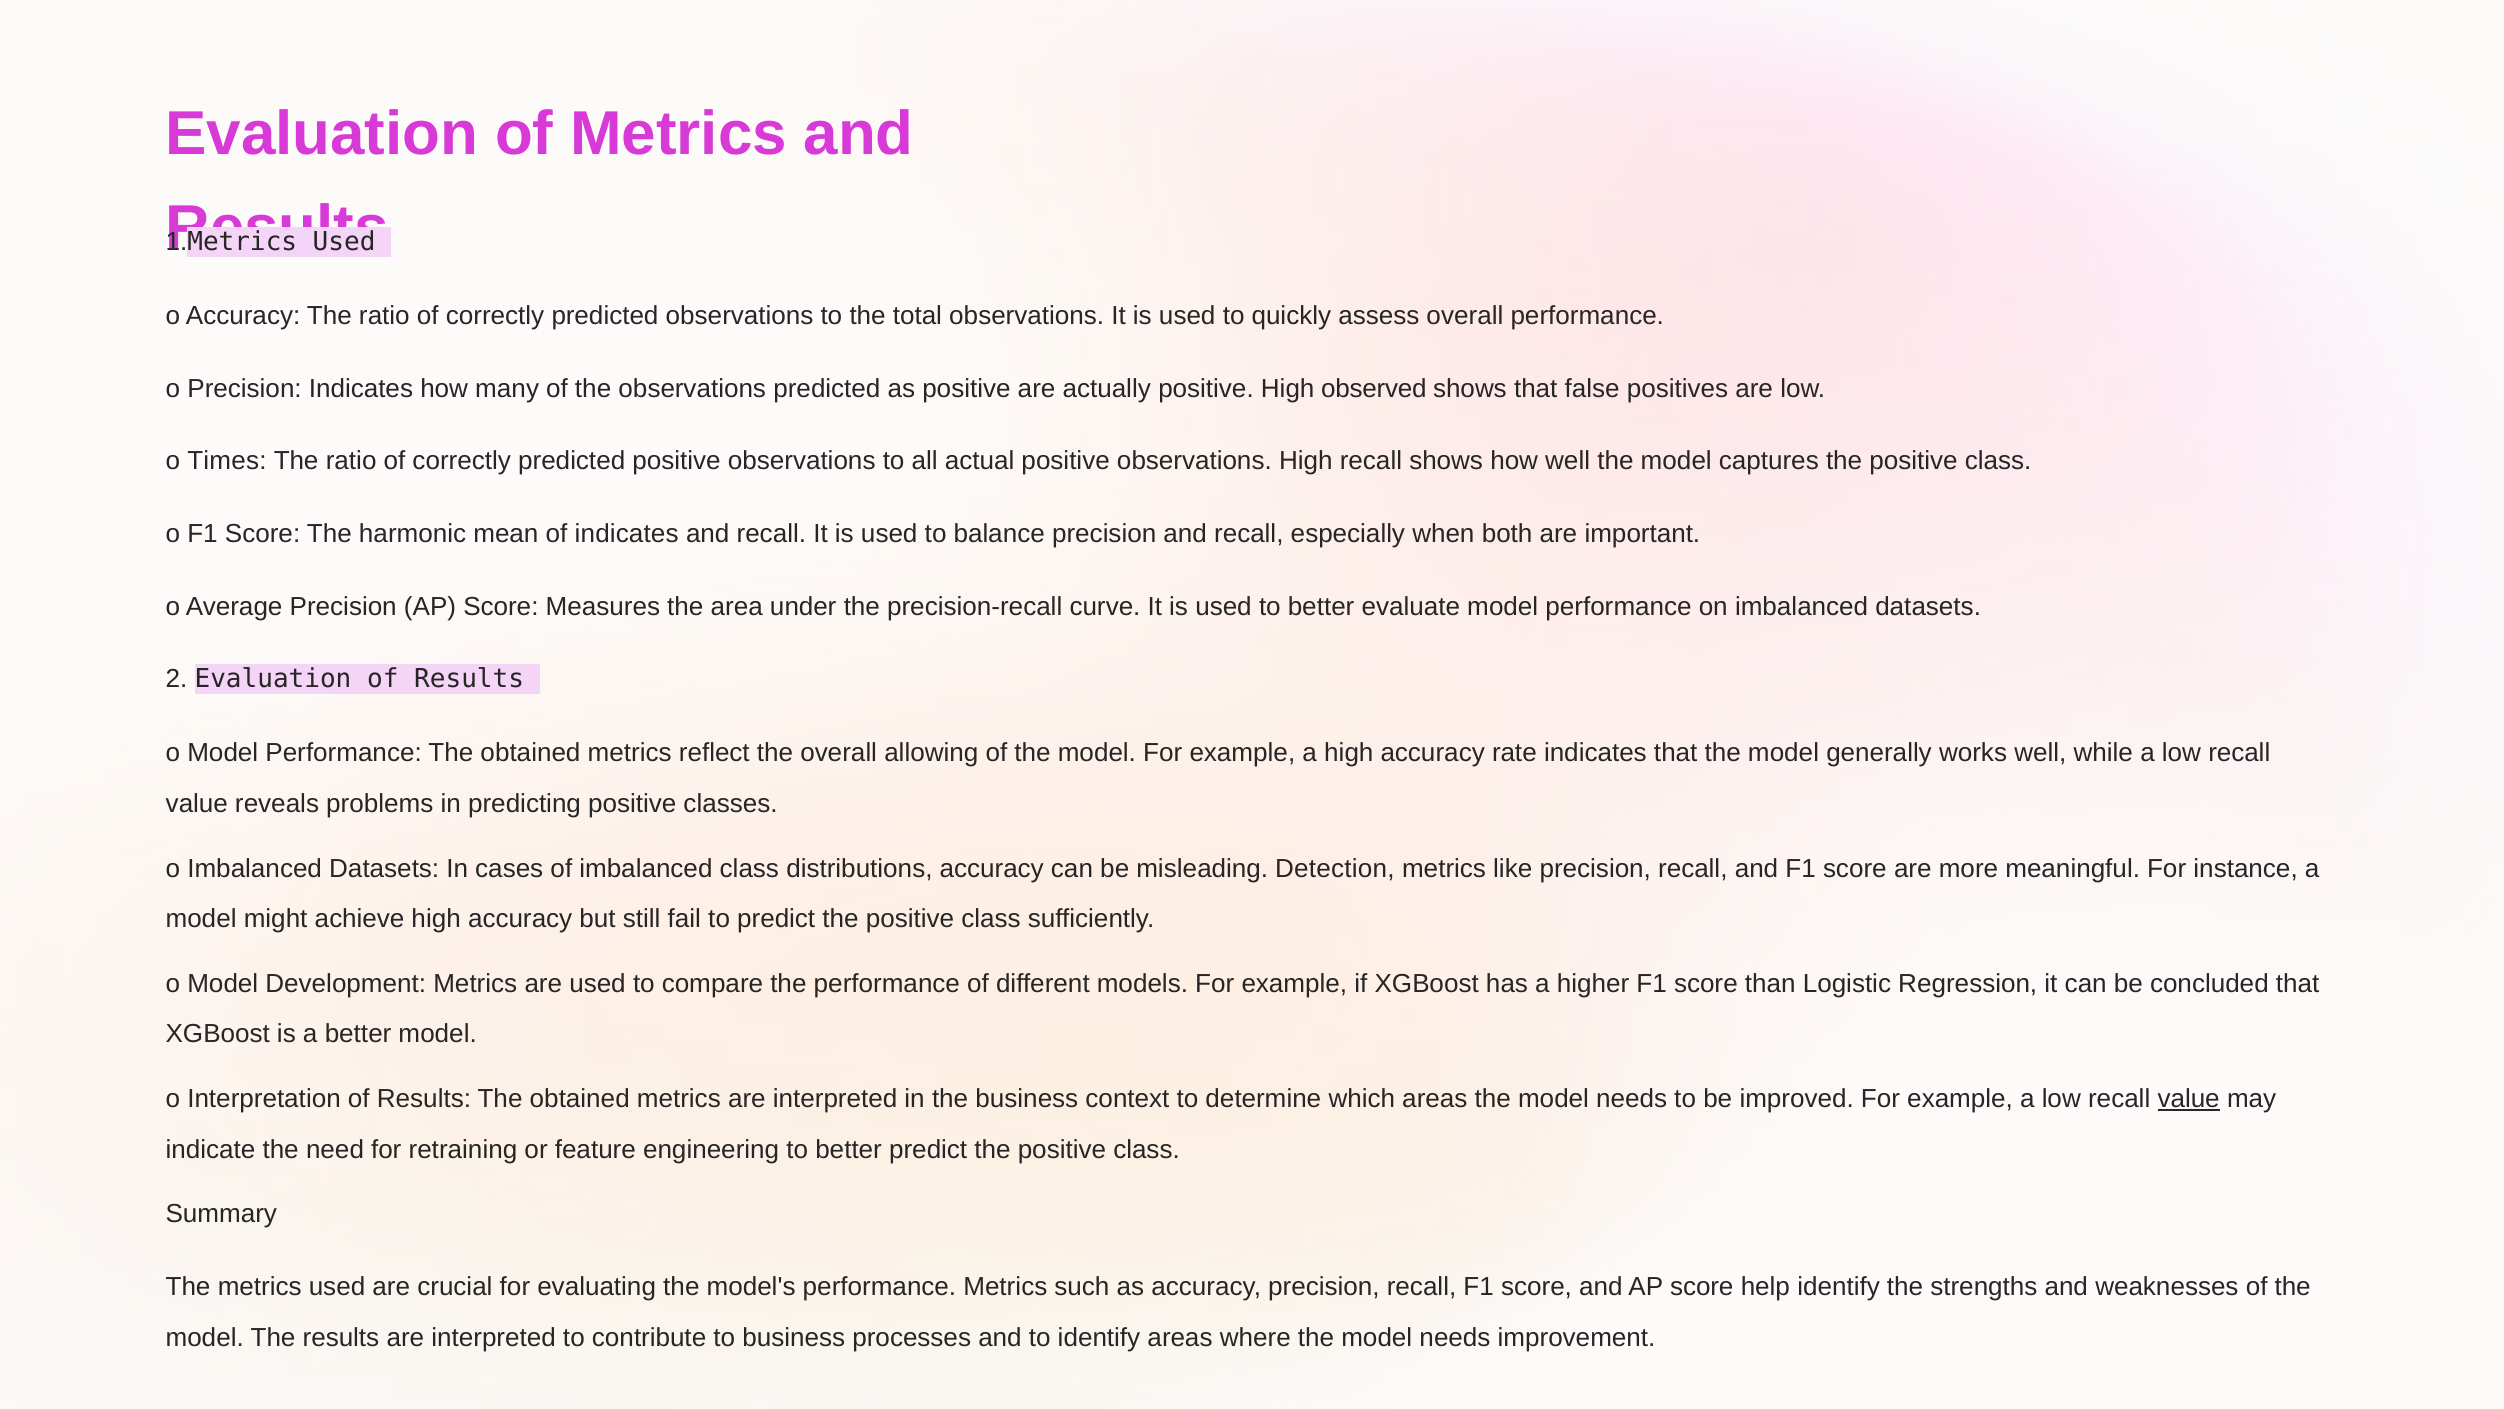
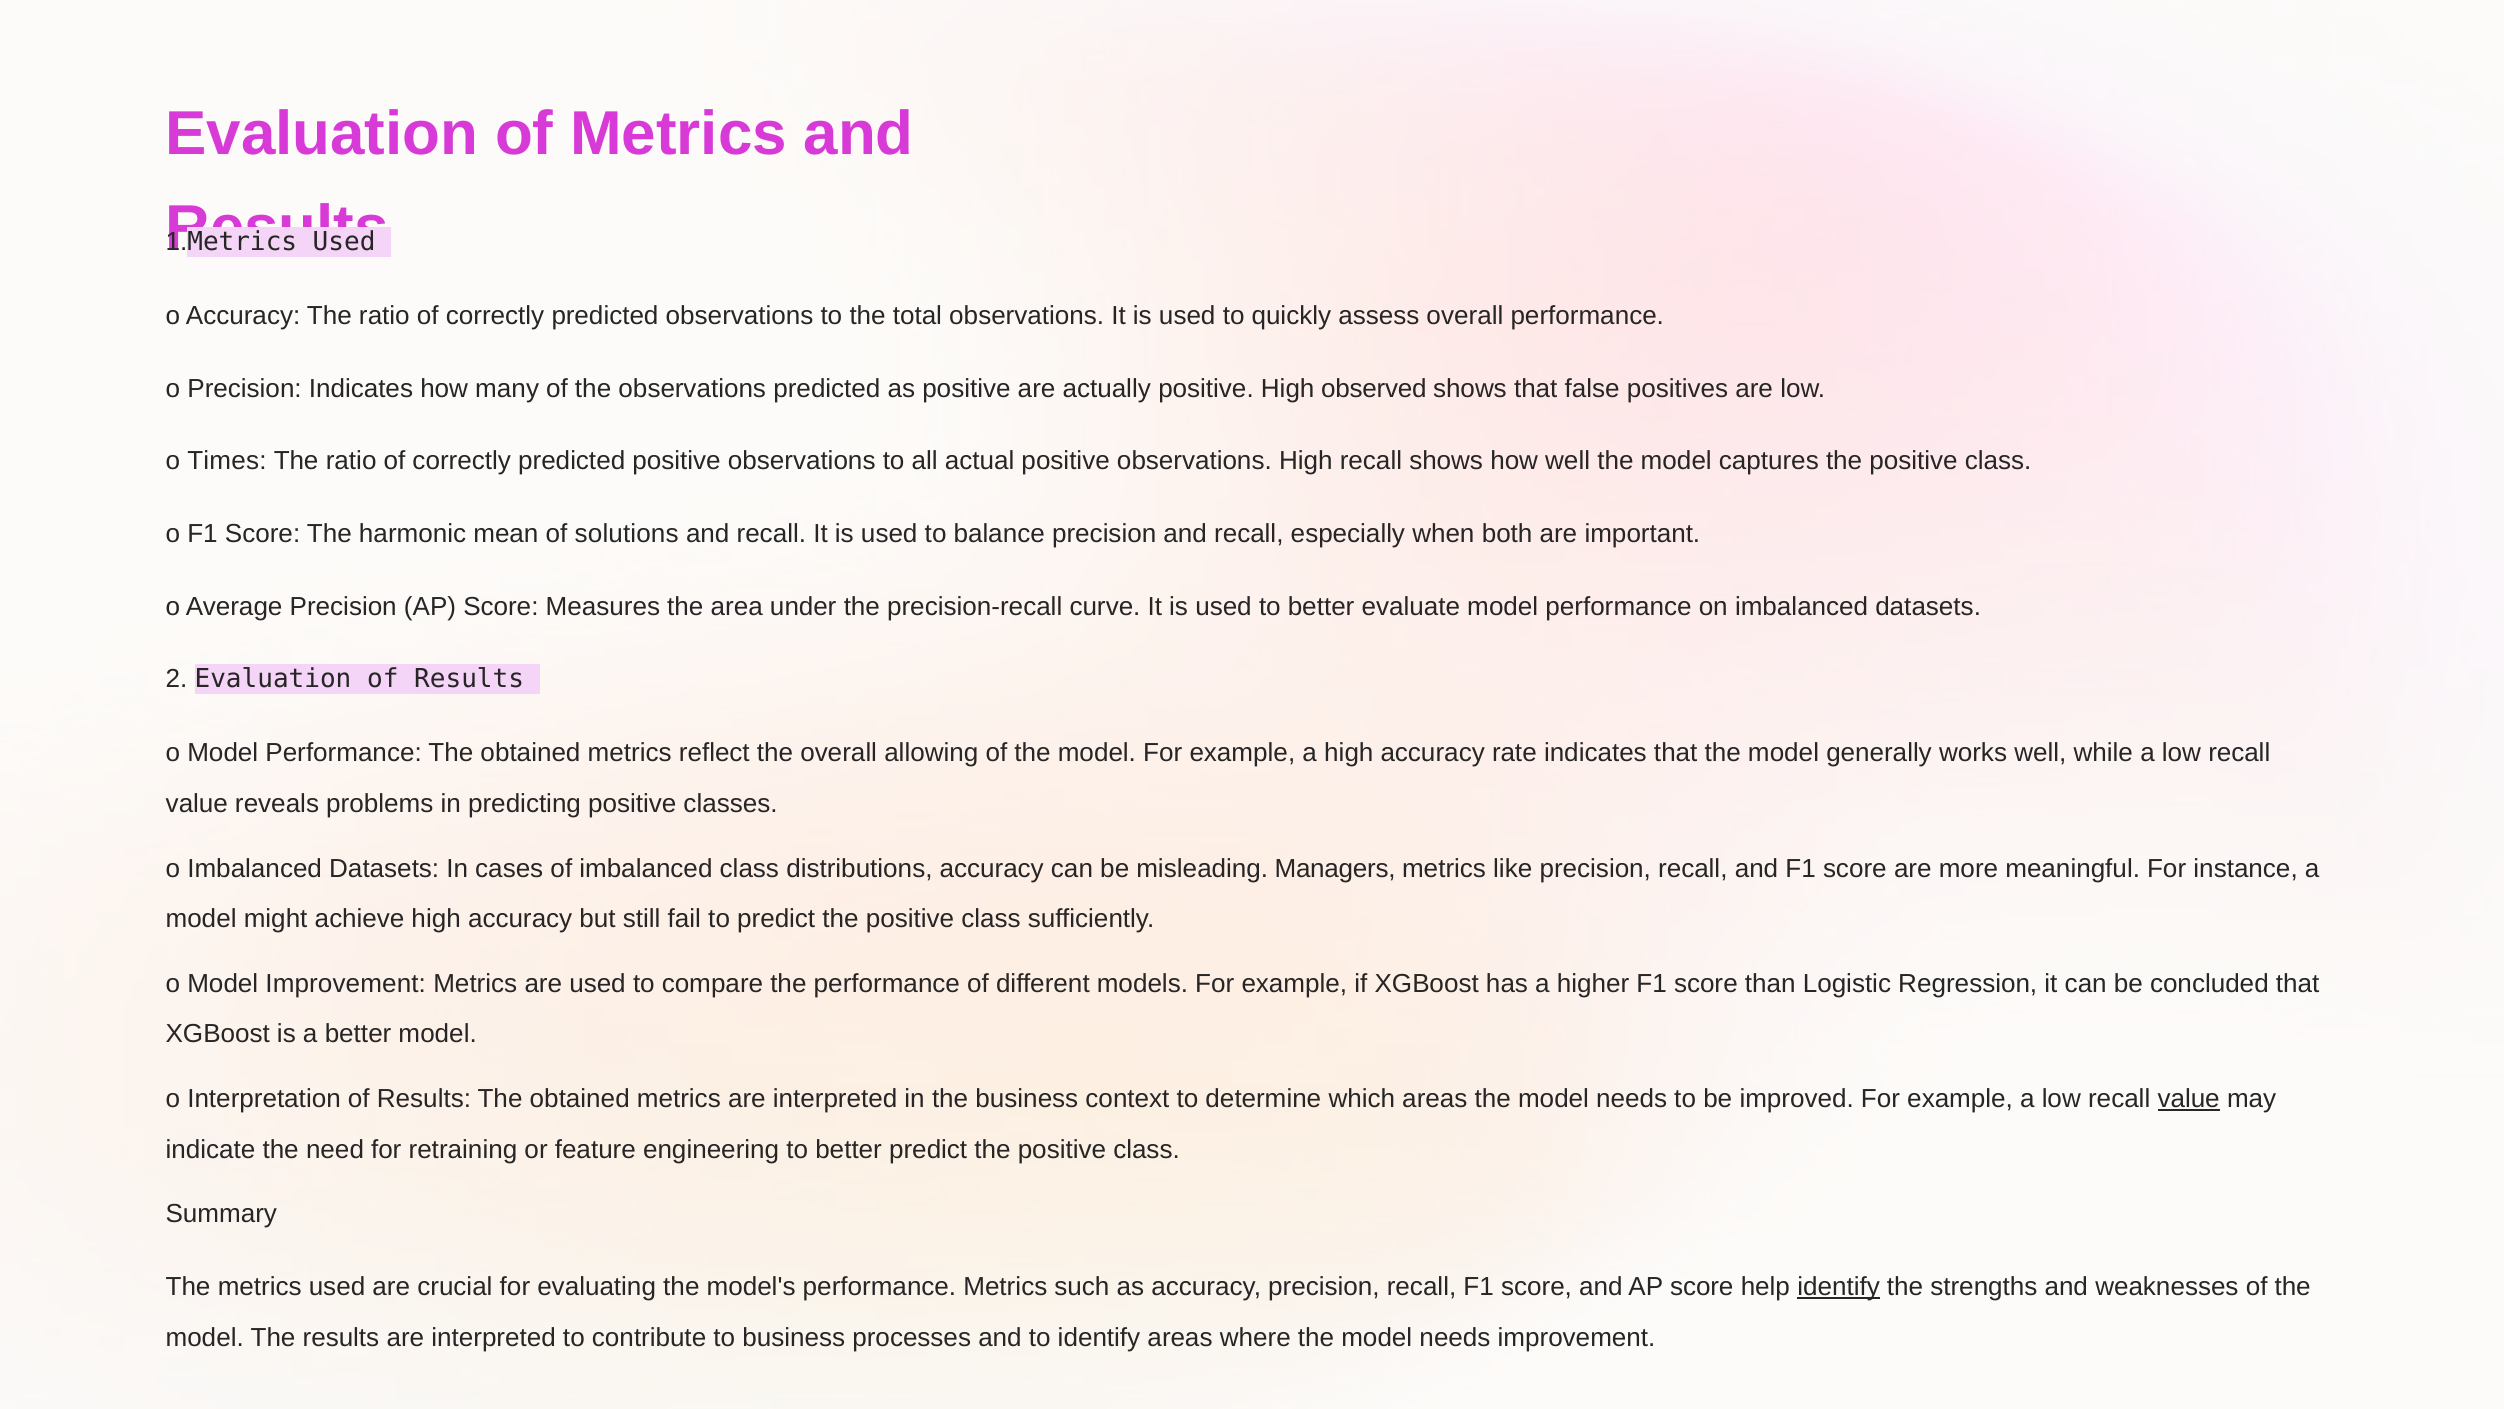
of indicates: indicates -> solutions
Detection: Detection -> Managers
Model Development: Development -> Improvement
identify at (1839, 1286) underline: none -> present
